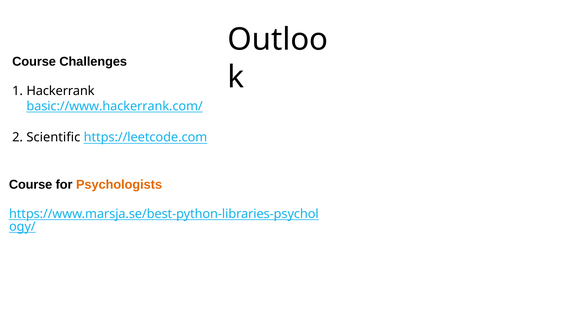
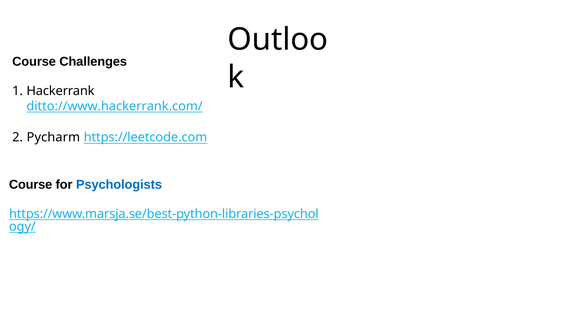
basic://www.hackerrank.com/: basic://www.hackerrank.com/ -> ditto://www.hackerrank.com/
Scientific: Scientific -> Pycharm
Psychologists colour: orange -> blue
